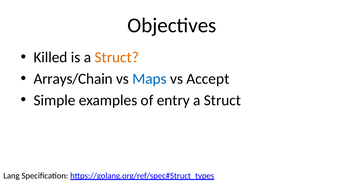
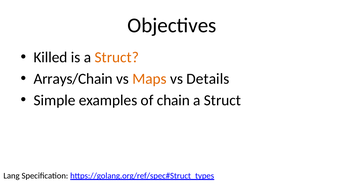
Maps colour: blue -> orange
Accept: Accept -> Details
entry: entry -> chain
